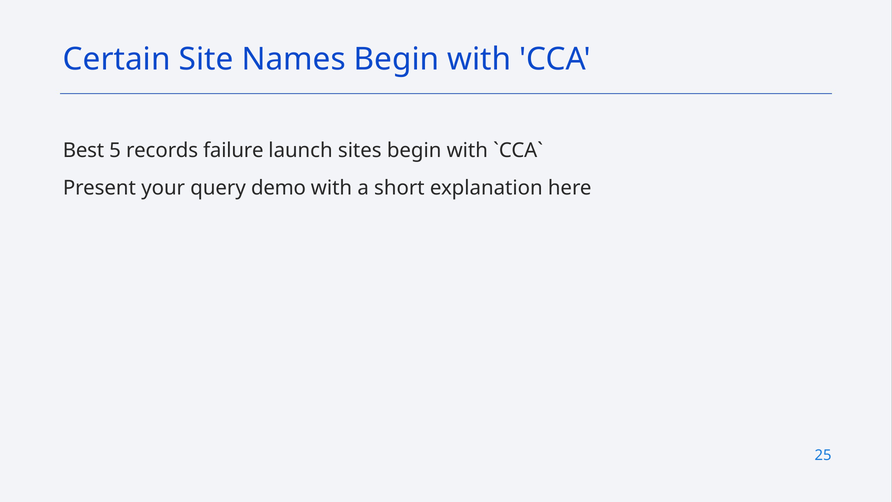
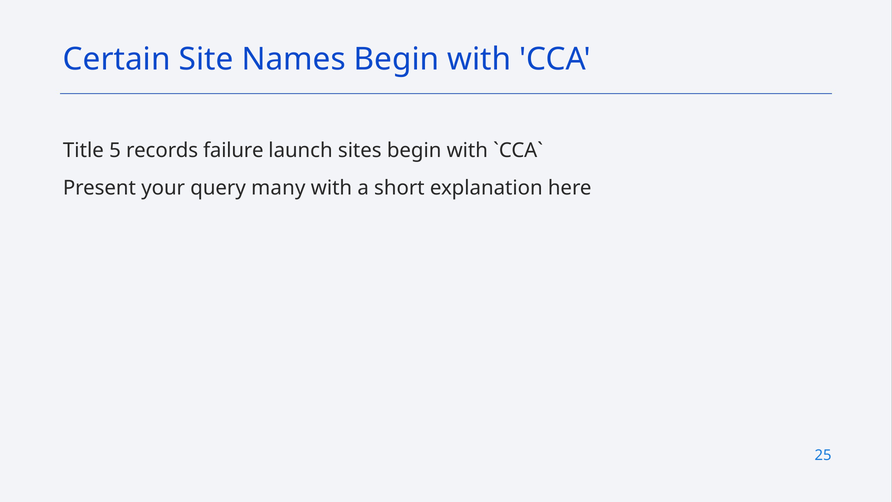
Best: Best -> Title
demo: demo -> many
